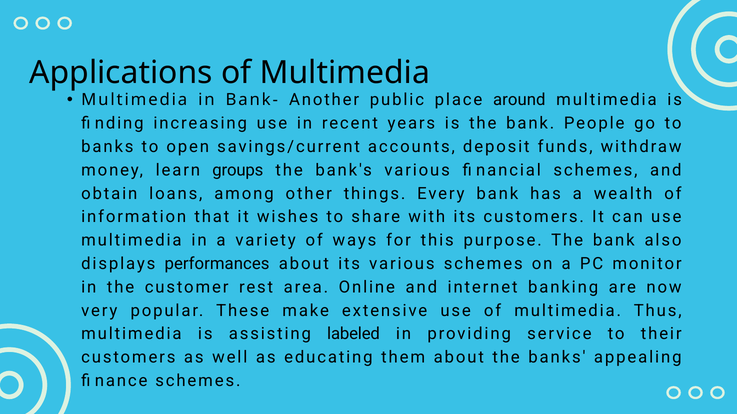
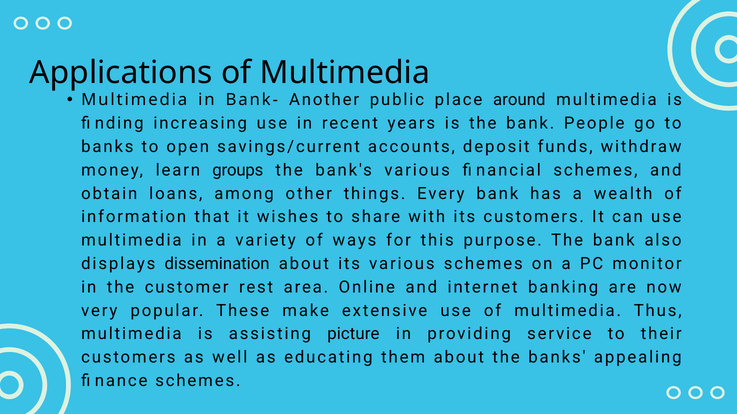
performances: performances -> dissemination
labeled: labeled -> picture
